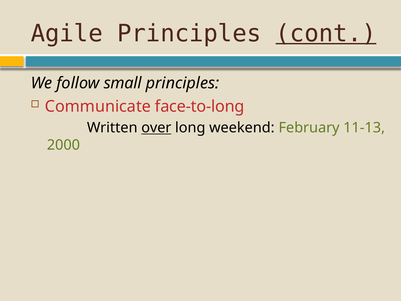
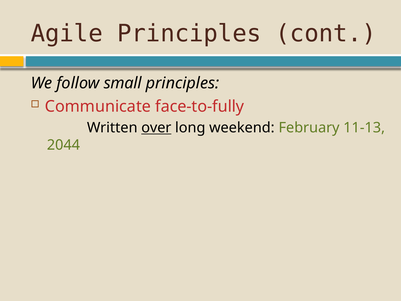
cont underline: present -> none
face-to-long: face-to-long -> face-to-fully
2000: 2000 -> 2044
